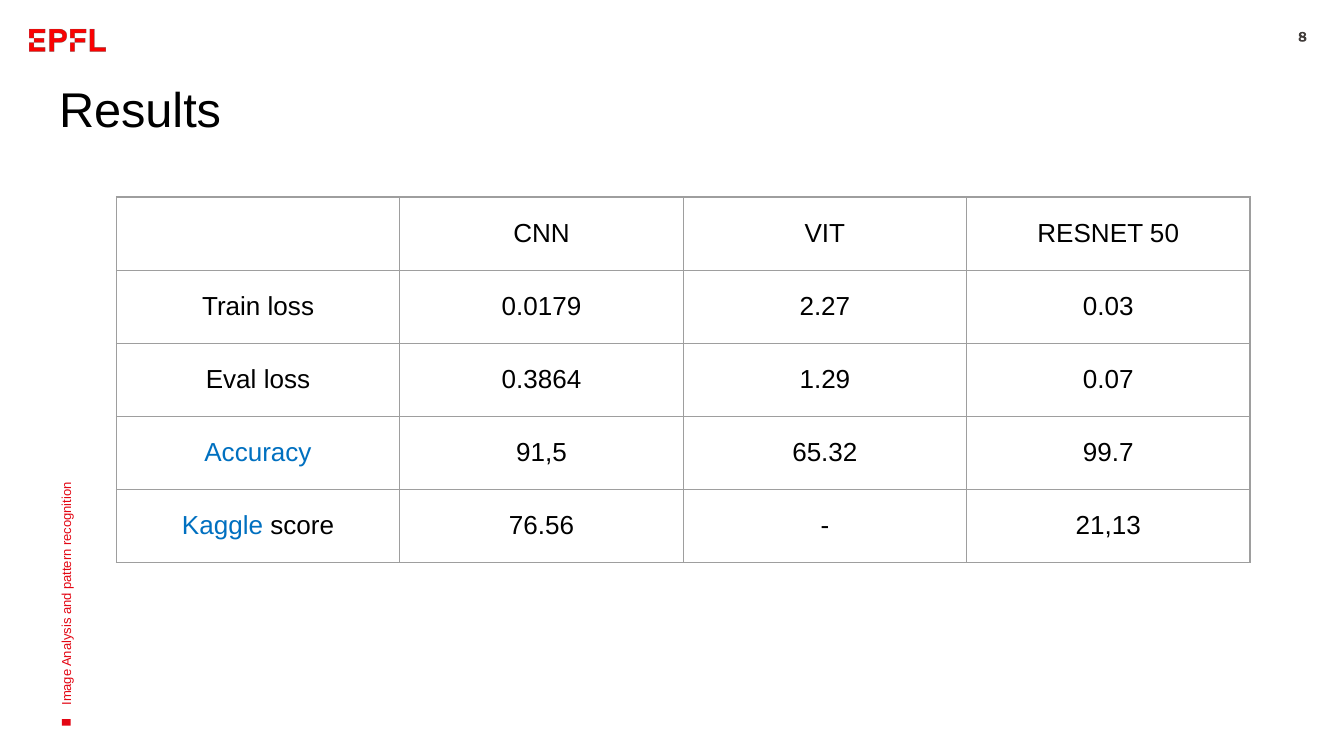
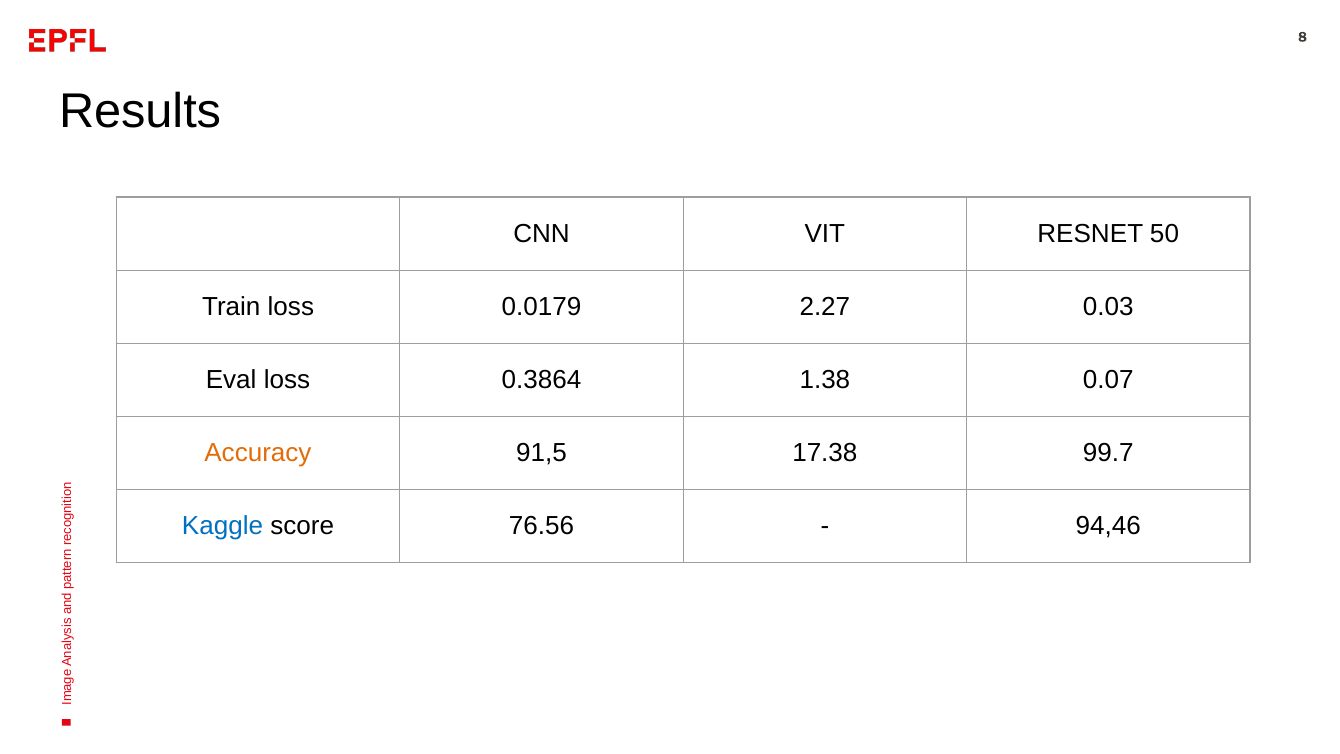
1.29: 1.29 -> 1.38
Accuracy colour: blue -> orange
65.32: 65.32 -> 17.38
21,13: 21,13 -> 94,46
